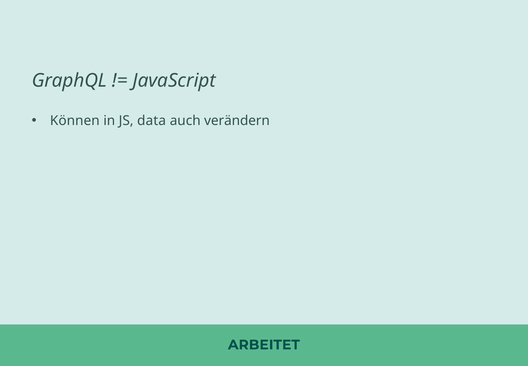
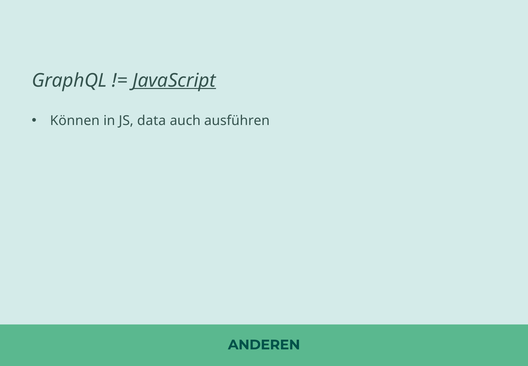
JavaScript underline: none -> present
verändern: verändern -> ausführen
ARBEITET: ARBEITET -> ANDEREN
